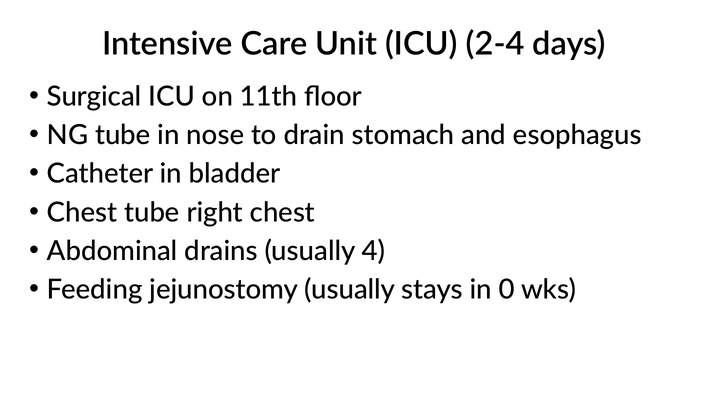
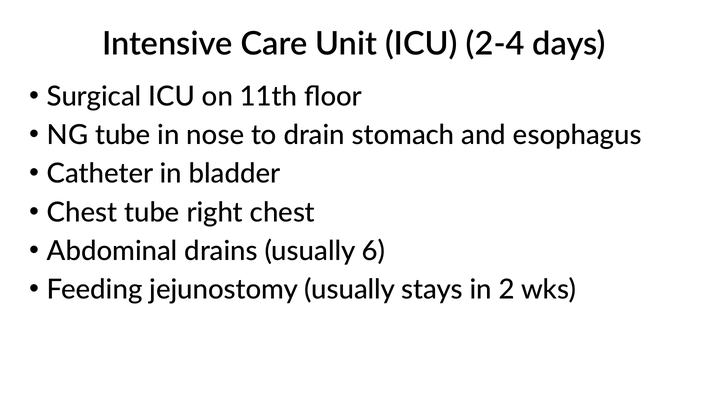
4: 4 -> 6
0: 0 -> 2
